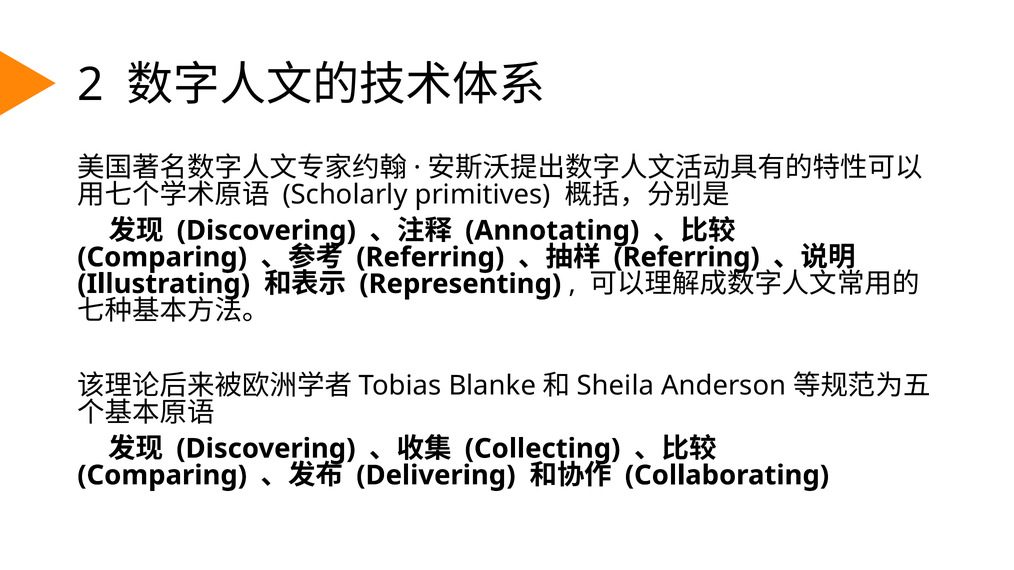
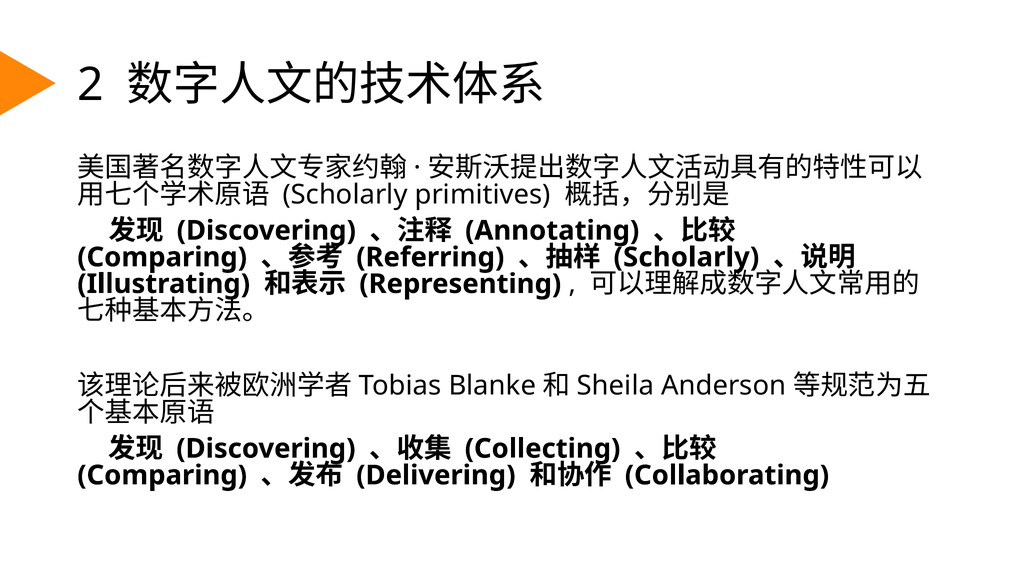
Referring at (687, 257): Referring -> Scholarly
